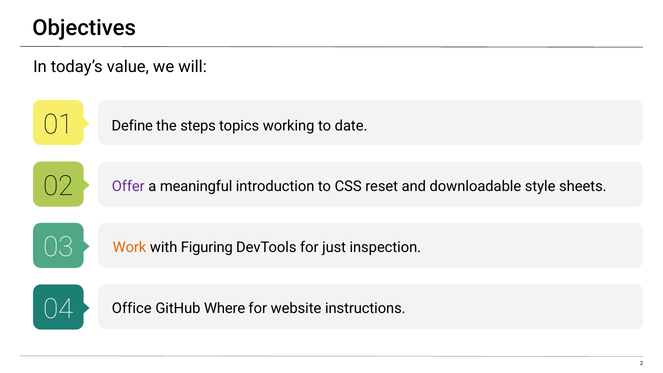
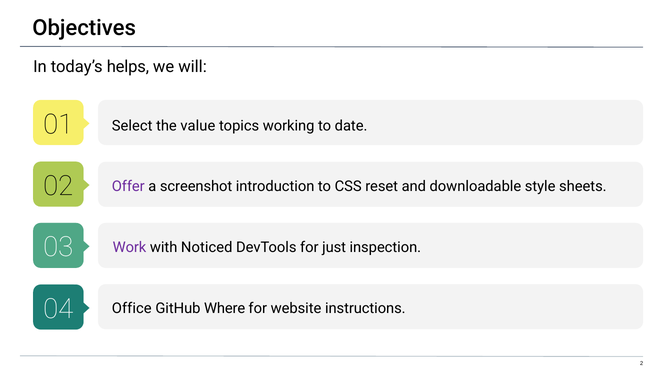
value: value -> helps
Define: Define -> Select
steps: steps -> value
meaningful: meaningful -> screenshot
Work colour: orange -> purple
Figuring: Figuring -> Noticed
